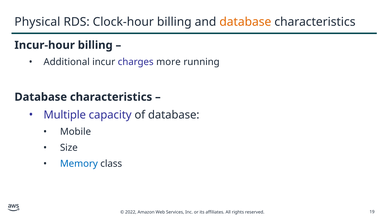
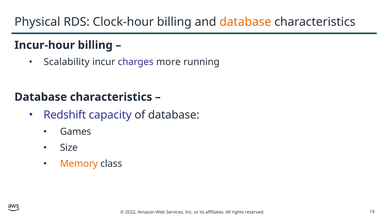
Additional: Additional -> Scalability
Multiple: Multiple -> Redshift
Mobile: Mobile -> Games
Memory colour: blue -> orange
